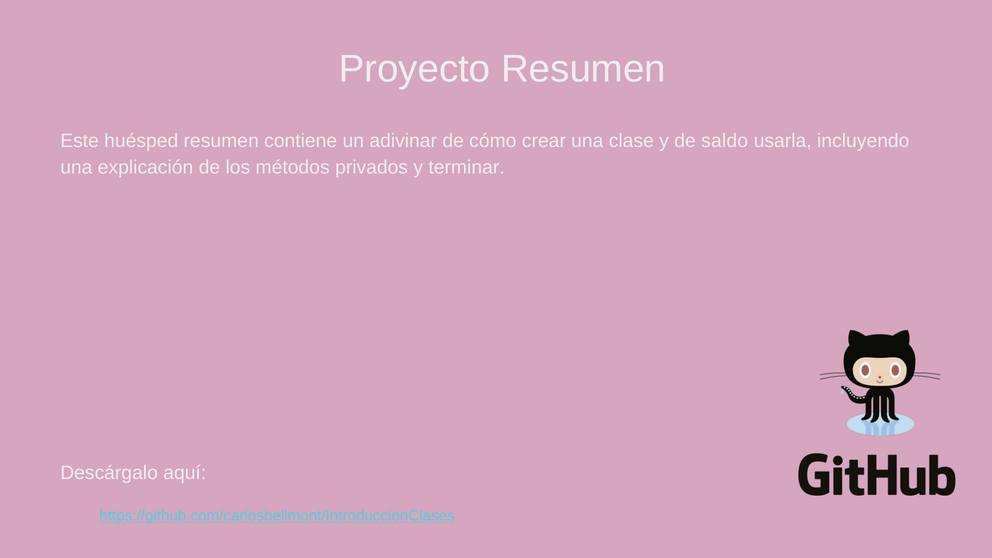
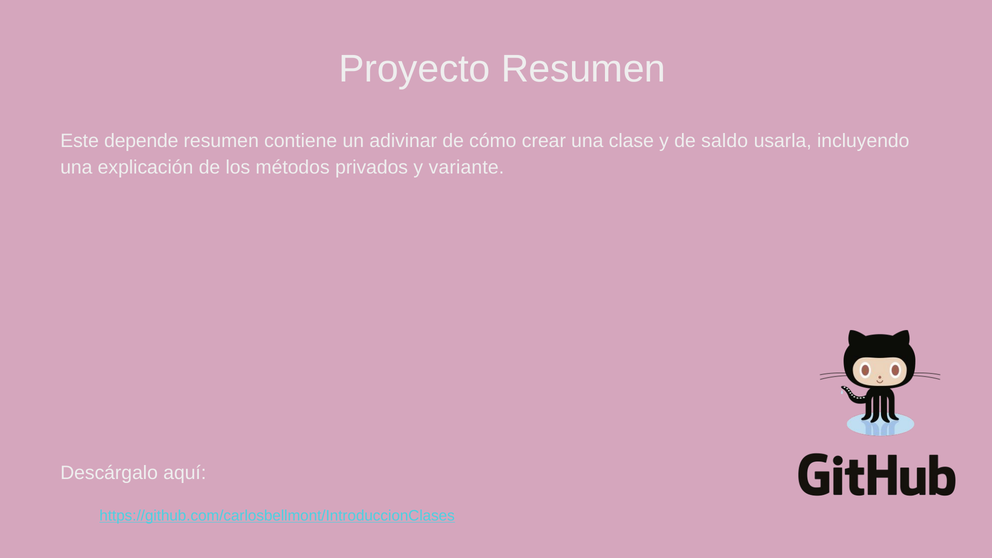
huésped: huésped -> depende
terminar: terminar -> variante
